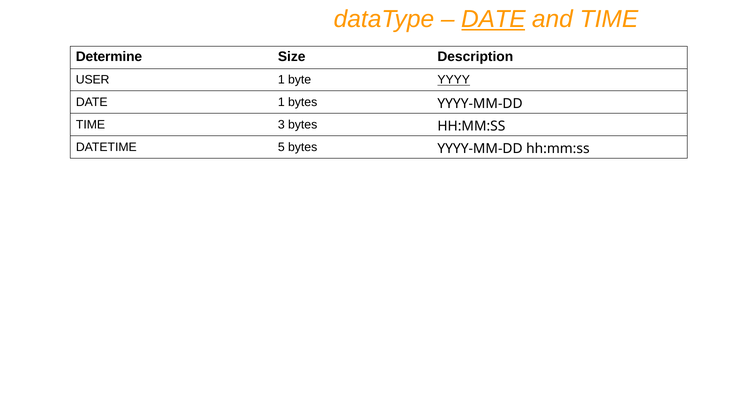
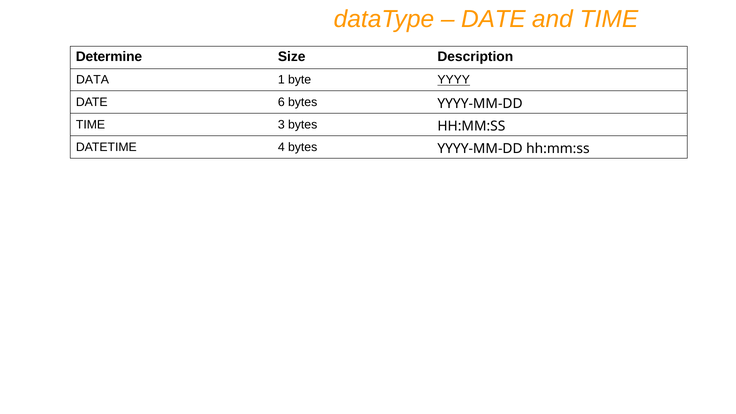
DATE at (493, 19) underline: present -> none
USER: USER -> DATA
DATE 1: 1 -> 6
5: 5 -> 4
